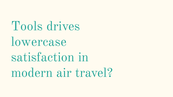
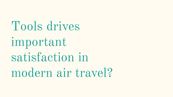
lowercase: lowercase -> important
